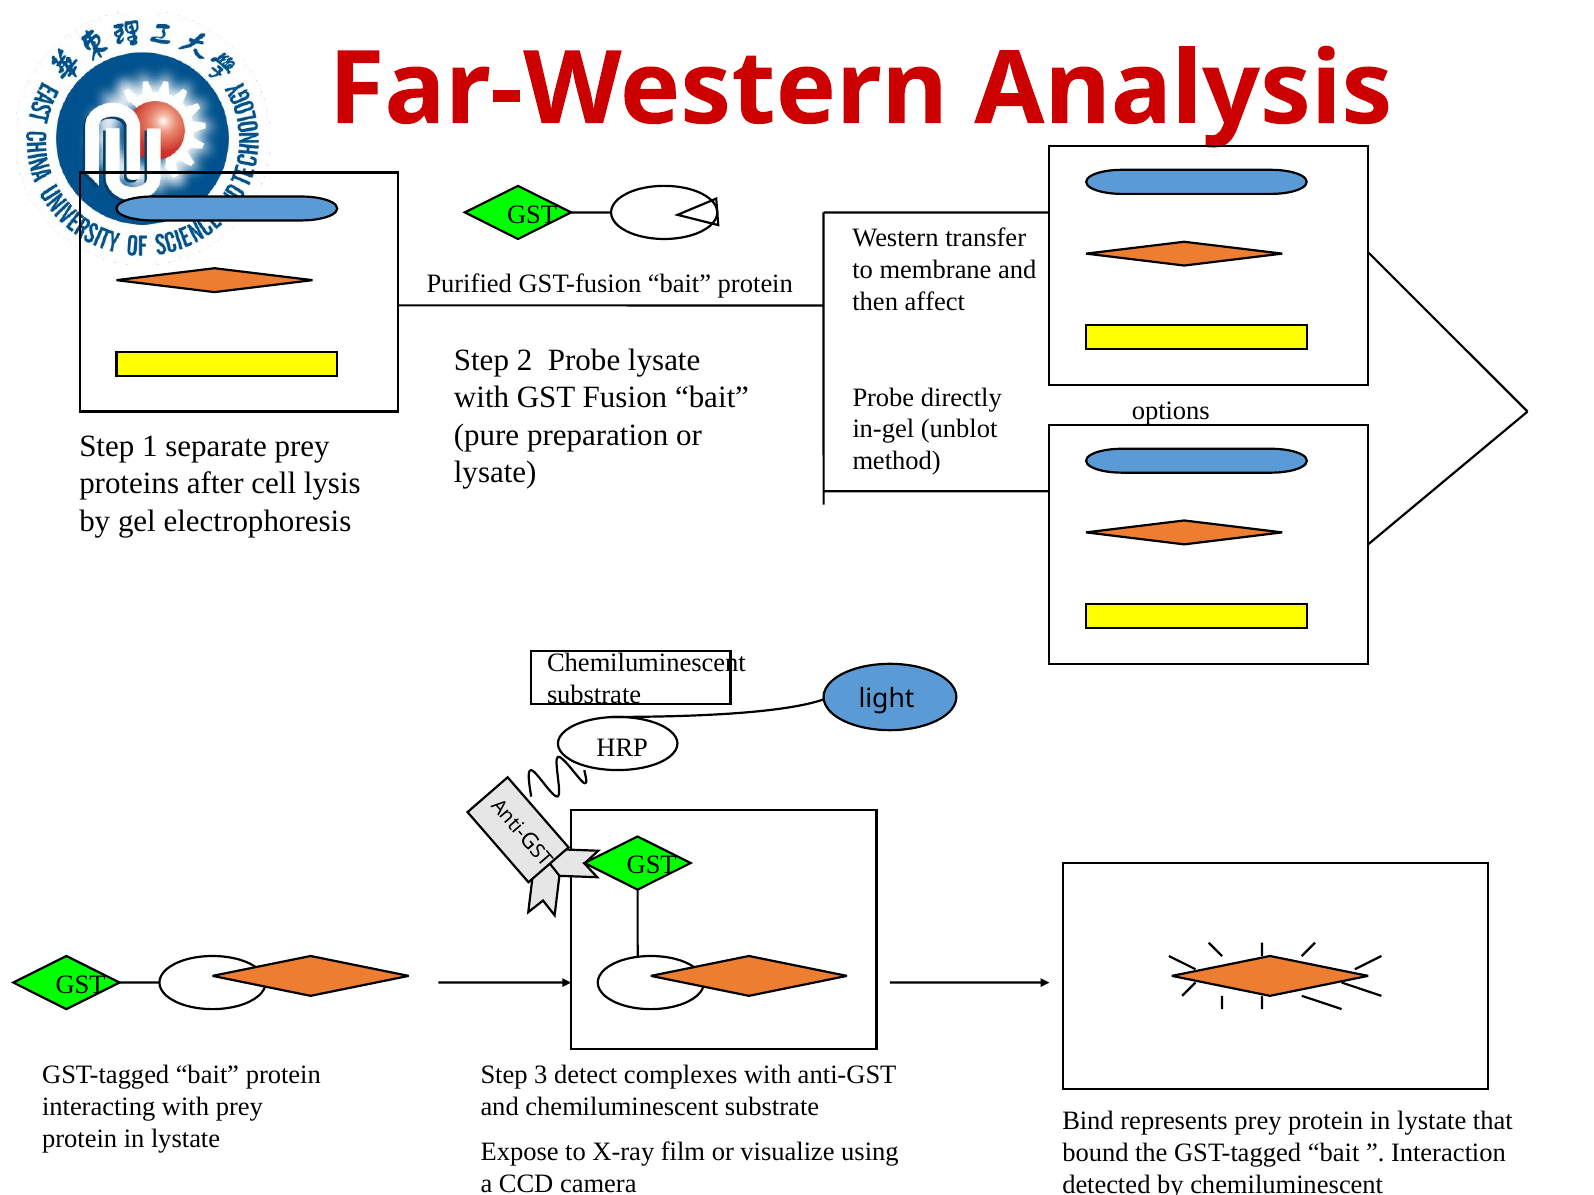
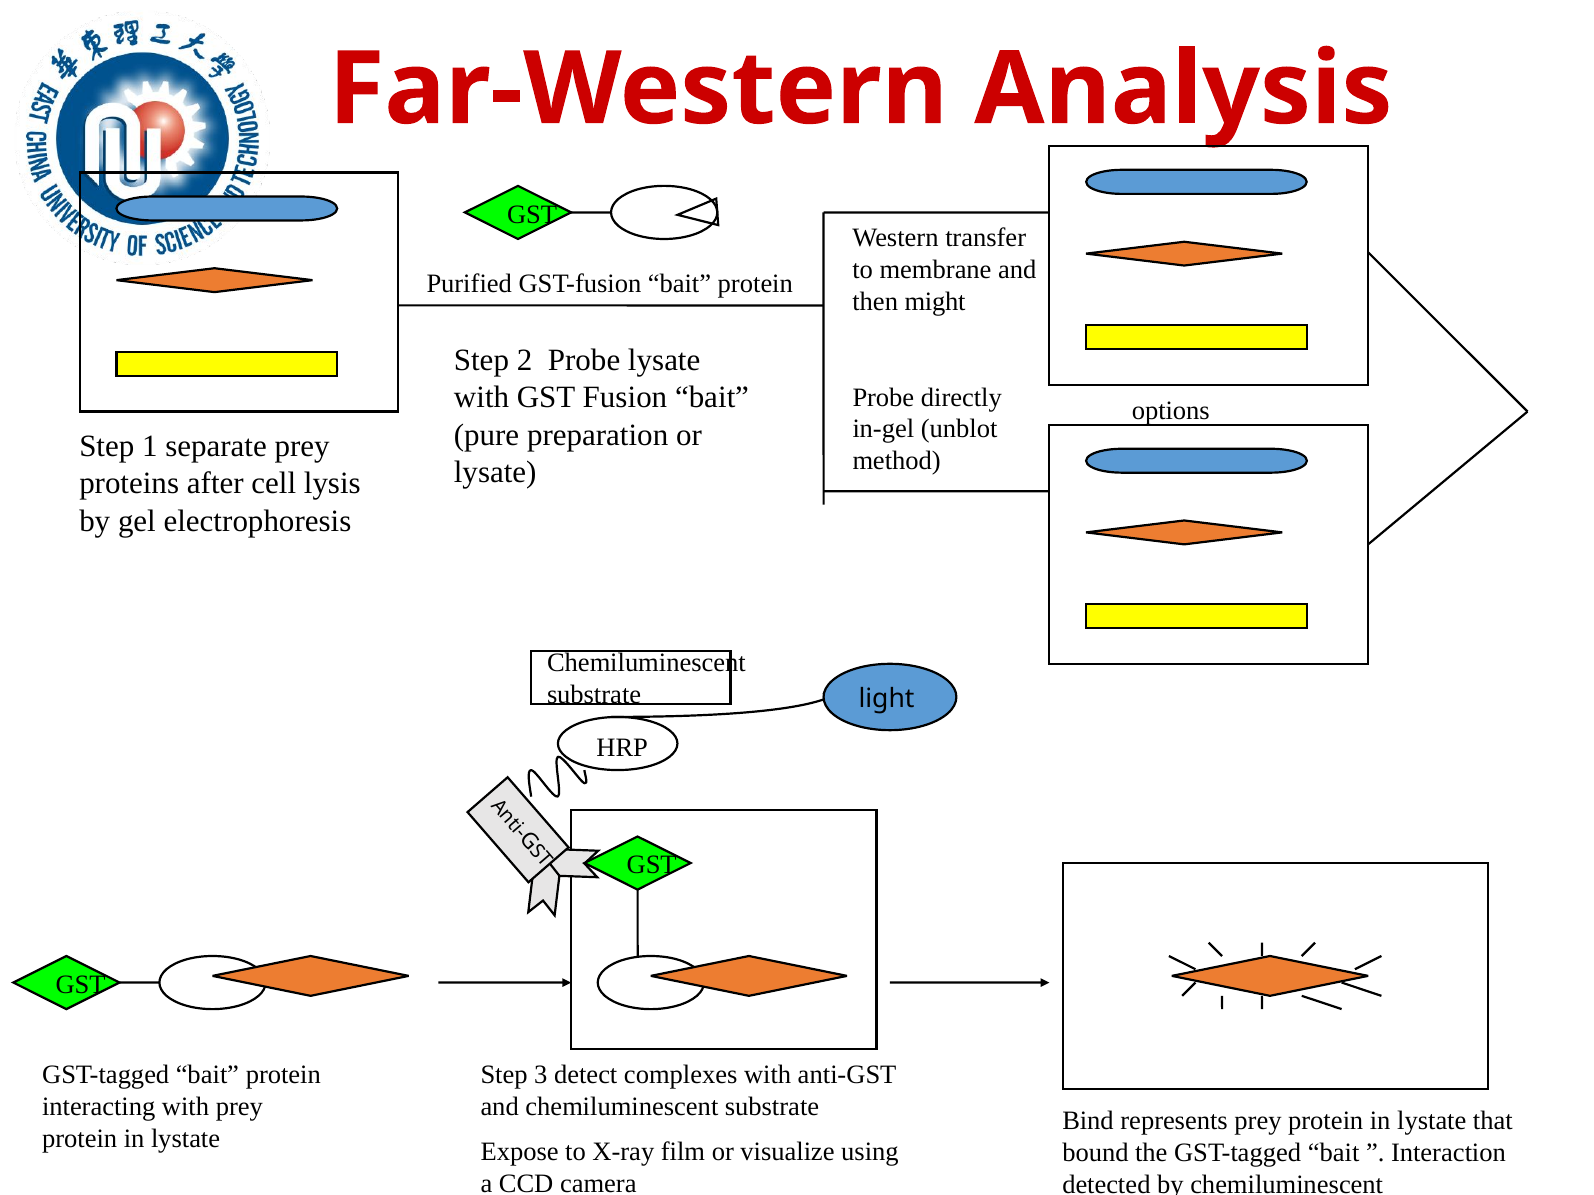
affect: affect -> might
